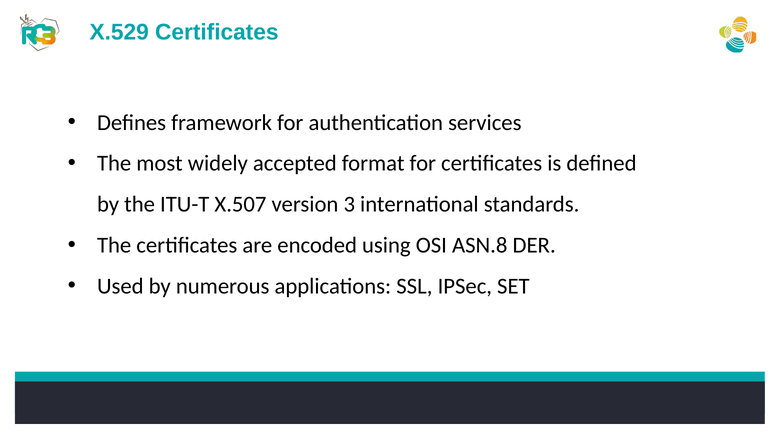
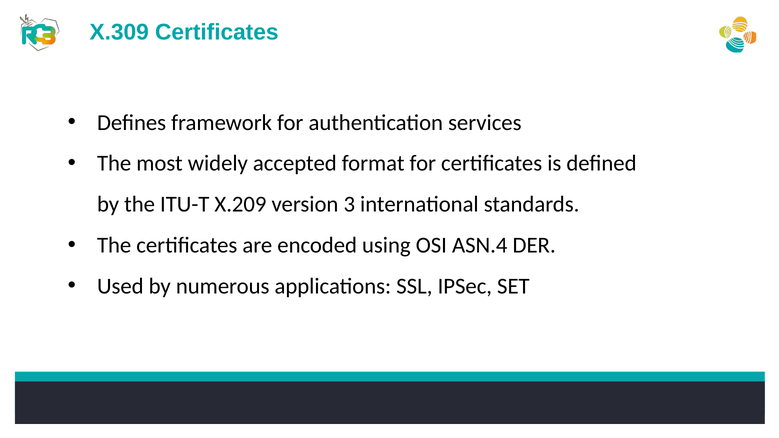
X.529: X.529 -> X.309
X.507: X.507 -> X.209
ASN.8: ASN.8 -> ASN.4
